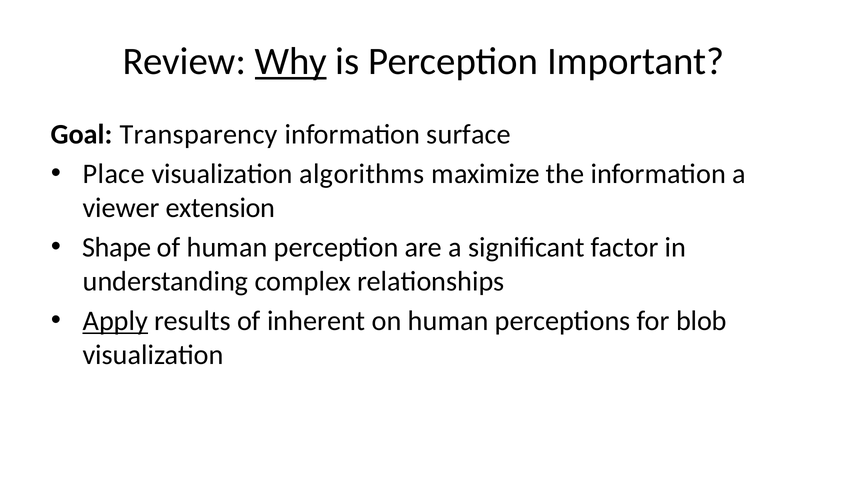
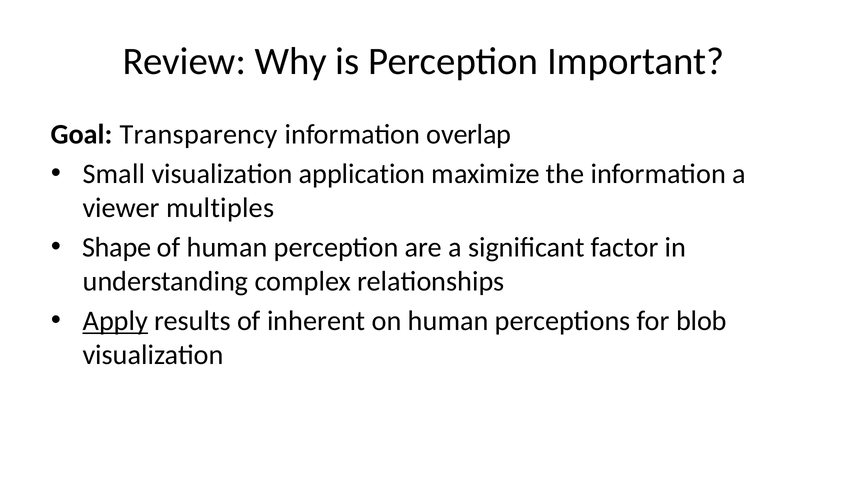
Why underline: present -> none
surface: surface -> overlap
Place: Place -> Small
algorithms: algorithms -> application
extension: extension -> multiples
